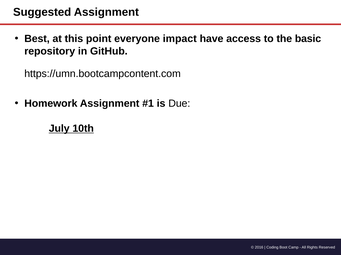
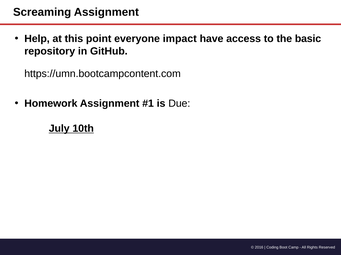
Suggested: Suggested -> Screaming
Best: Best -> Help
